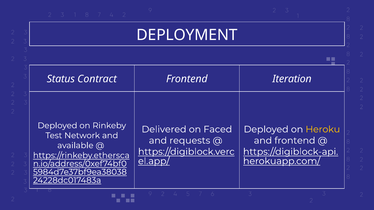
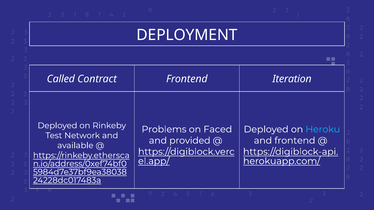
Status: Status -> Called
Delivered: Delivered -> Problems
Heroku colour: yellow -> light blue
requests: requests -> provided
